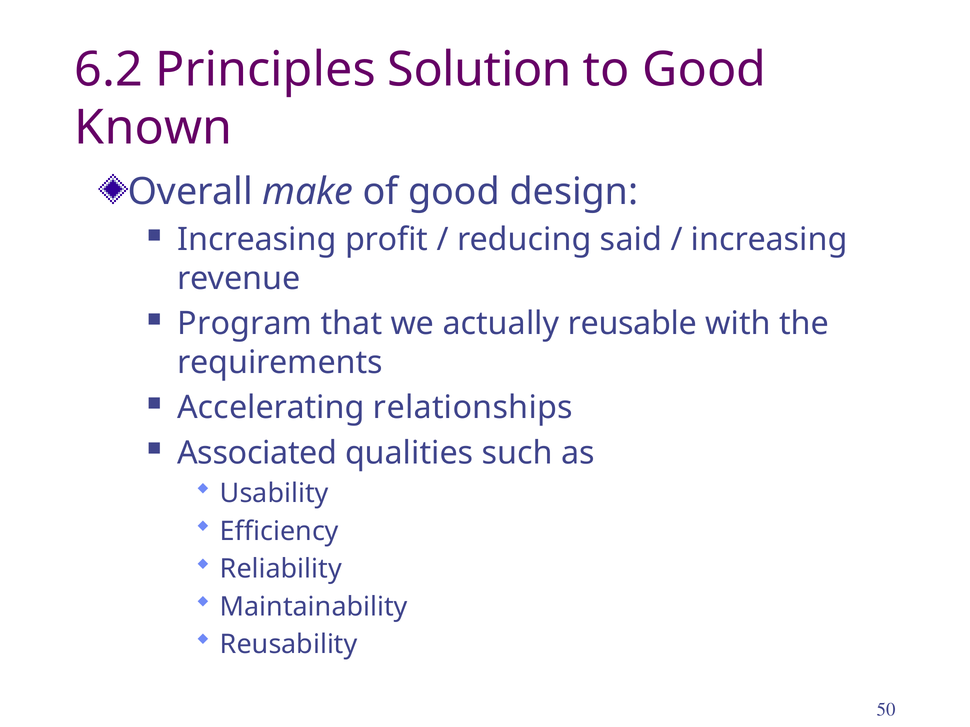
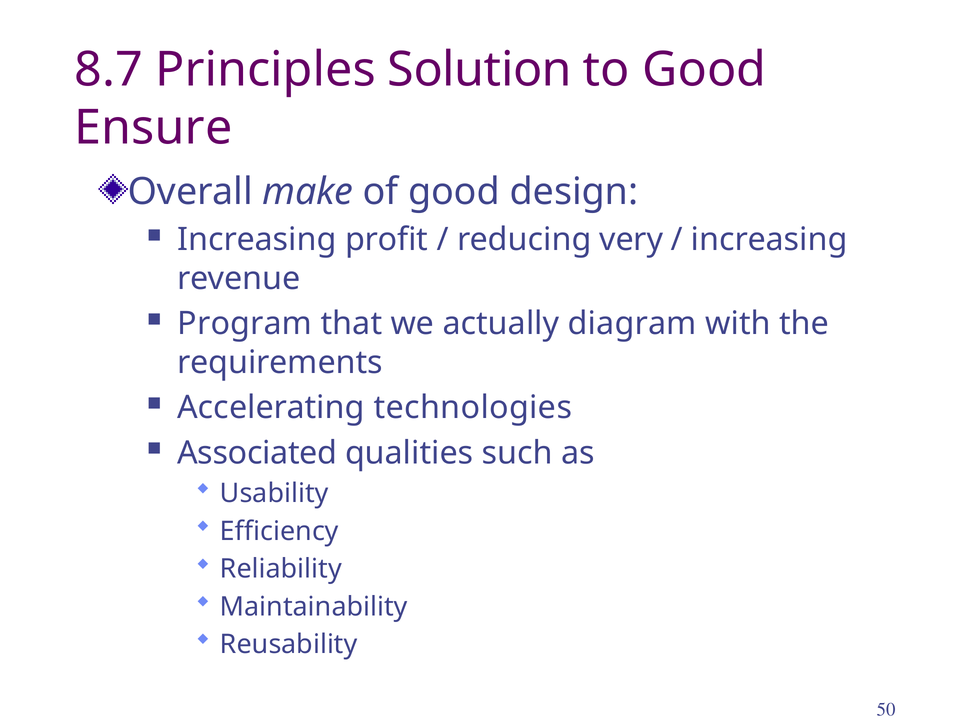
6.2: 6.2 -> 8.7
Known: Known -> Ensure
said: said -> very
reusable: reusable -> diagram
relationships: relationships -> technologies
